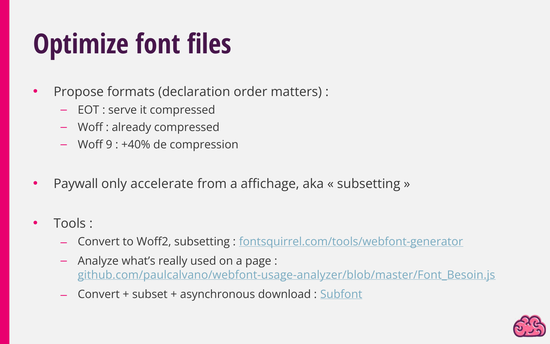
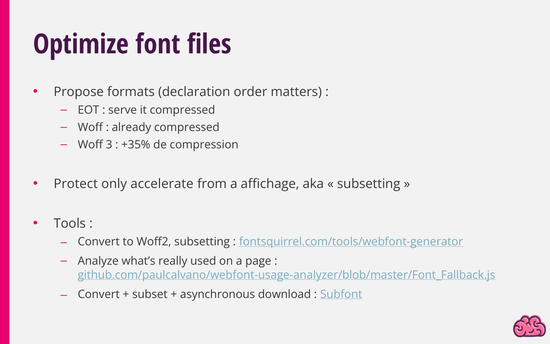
9: 9 -> 3
+40%: +40% -> +35%
Paywall: Paywall -> Protect
github.com/paulcalvano/webfont-usage-analyzer/blob/master/Font_Besoin.js: github.com/paulcalvano/webfont-usage-analyzer/blob/master/Font_Besoin.js -> github.com/paulcalvano/webfont-usage-analyzer/blob/master/Font_Fallback.js
